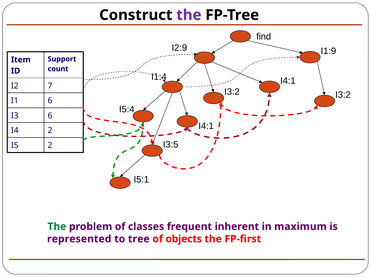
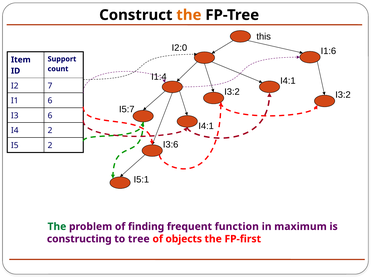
the at (189, 15) colour: purple -> orange
find: find -> this
I2:9: I2:9 -> I2:0
I1:9: I1:9 -> I1:6
I5:4: I5:4 -> I5:7
I3:5: I3:5 -> I3:6
classes: classes -> finding
inherent: inherent -> function
represented: represented -> constructing
